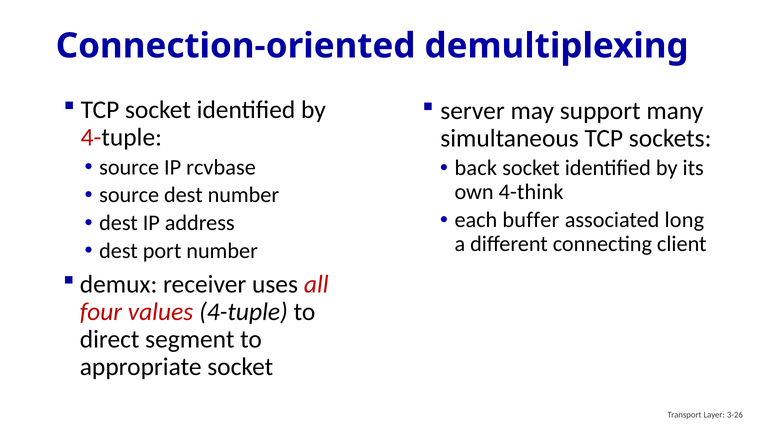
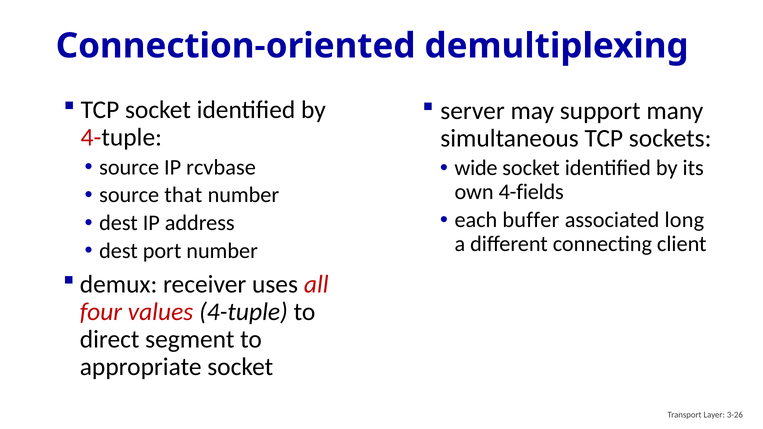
back: back -> wide
4-think: 4-think -> 4-fields
source dest: dest -> that
